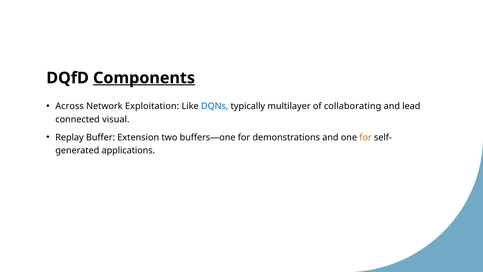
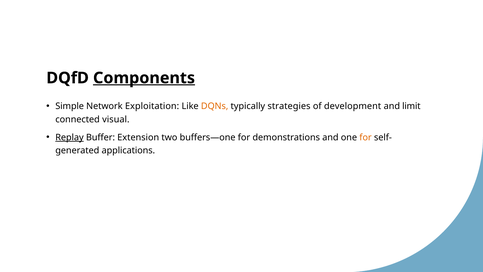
Across: Across -> Simple
DQNs colour: blue -> orange
multilayer: multilayer -> strategies
collaborating: collaborating -> development
lead: lead -> limit
Replay underline: none -> present
